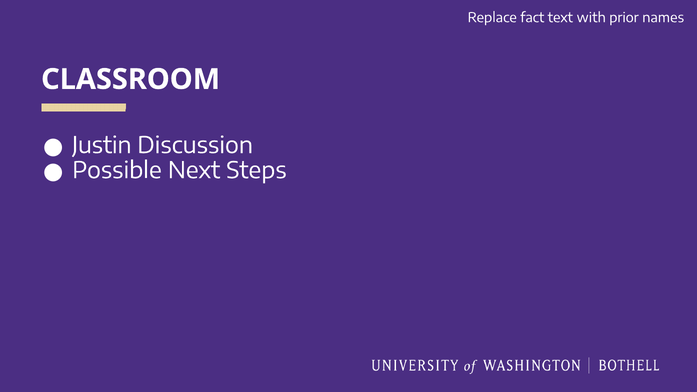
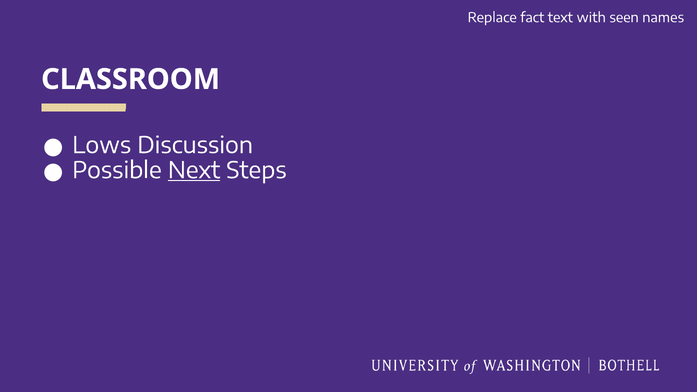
prior: prior -> seen
Justin: Justin -> Lows
Next underline: none -> present
